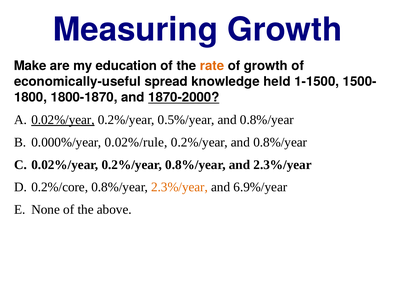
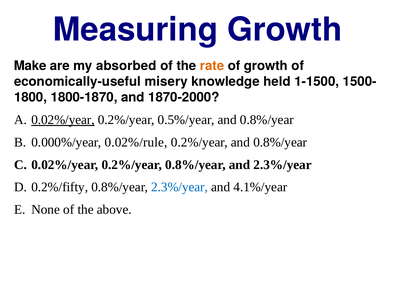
education: education -> absorbed
spread: spread -> misery
1870-2000 underline: present -> none
0.2%/core: 0.2%/core -> 0.2%/fifty
2.3%/year at (180, 187) colour: orange -> blue
6.9%/year: 6.9%/year -> 4.1%/year
